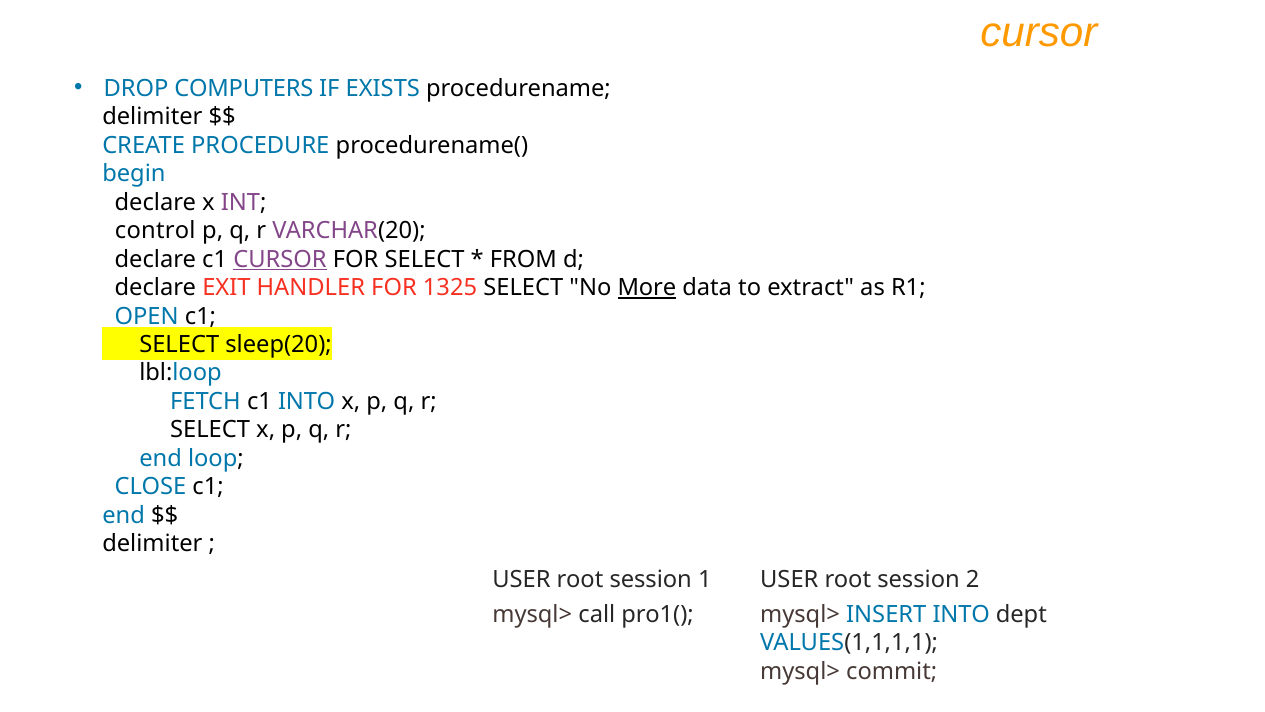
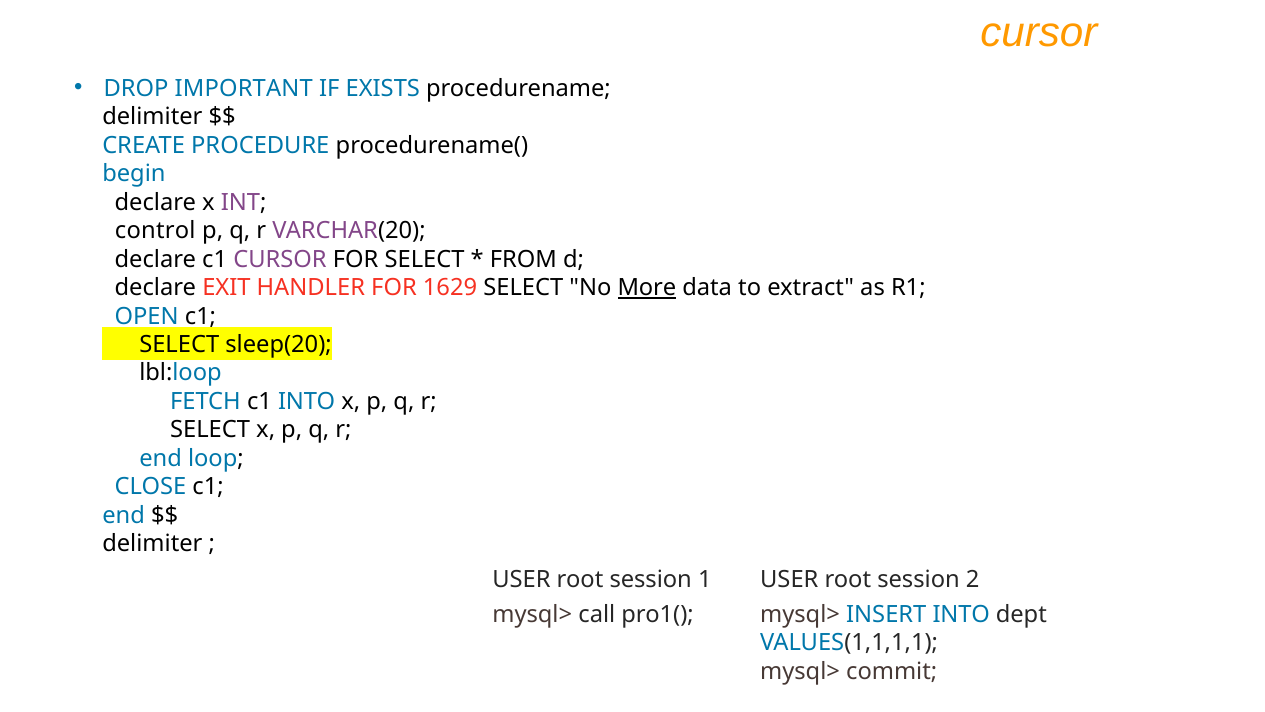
COMPUTERS: COMPUTERS -> IMPORTANT
CURSOR at (280, 259) underline: present -> none
1325: 1325 -> 1629
